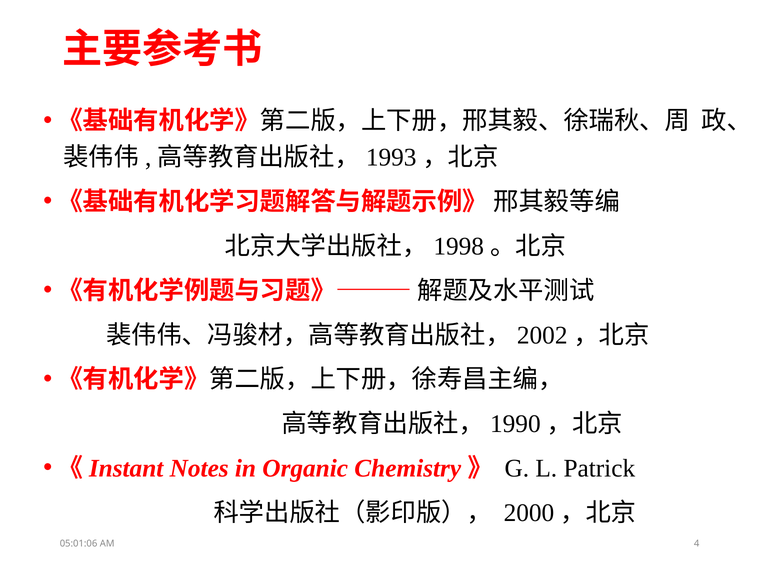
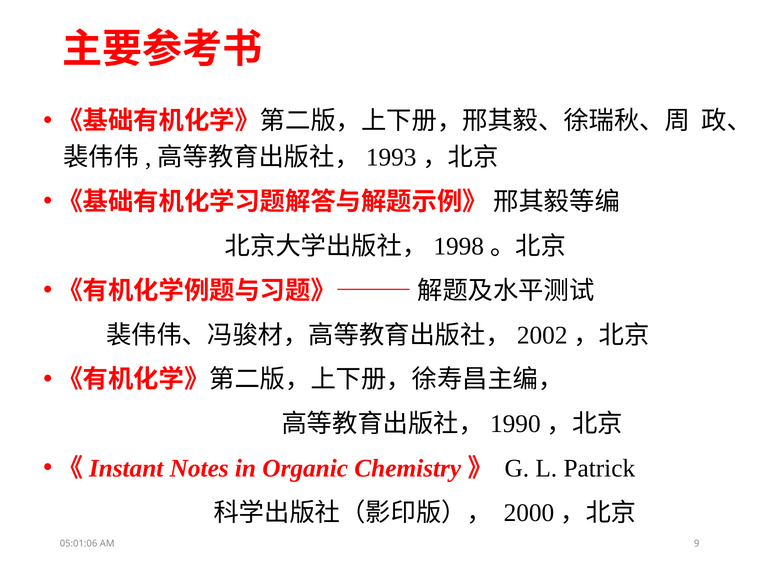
4: 4 -> 9
